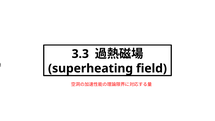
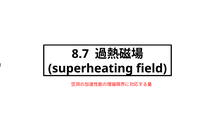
3.3: 3.3 -> 8.7
